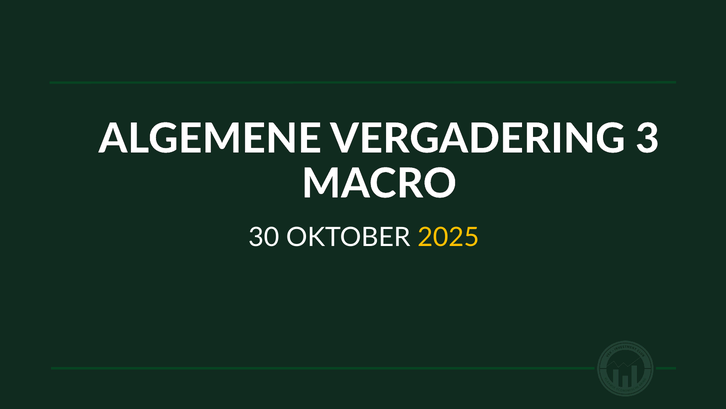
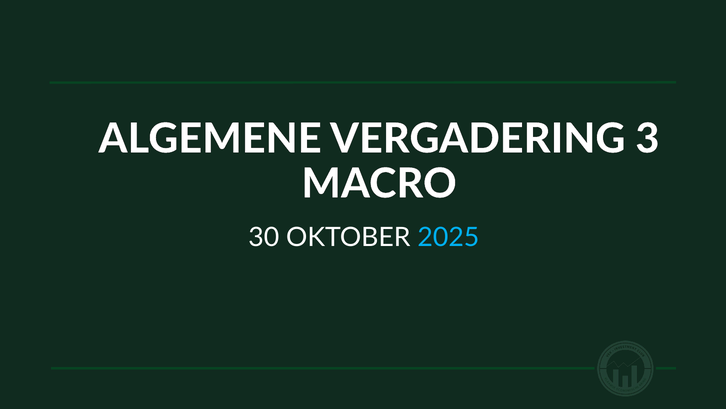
2025 colour: yellow -> light blue
